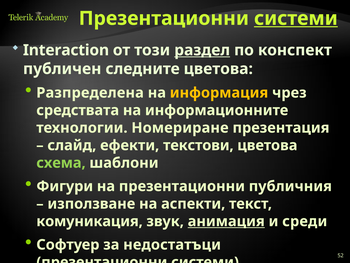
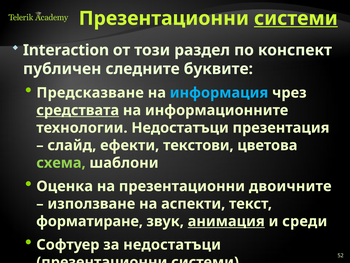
раздел underline: present -> none
следните цветова: цветова -> буквите
Разпределена: Разпределена -> Предсказване
информация colour: yellow -> light blue
средствата underline: none -> present
технологии Номериране: Номериране -> Недостатъци
Фигури: Фигури -> Оценка
публичния: публичния -> двоичните
комуникация: комуникация -> форматиране
